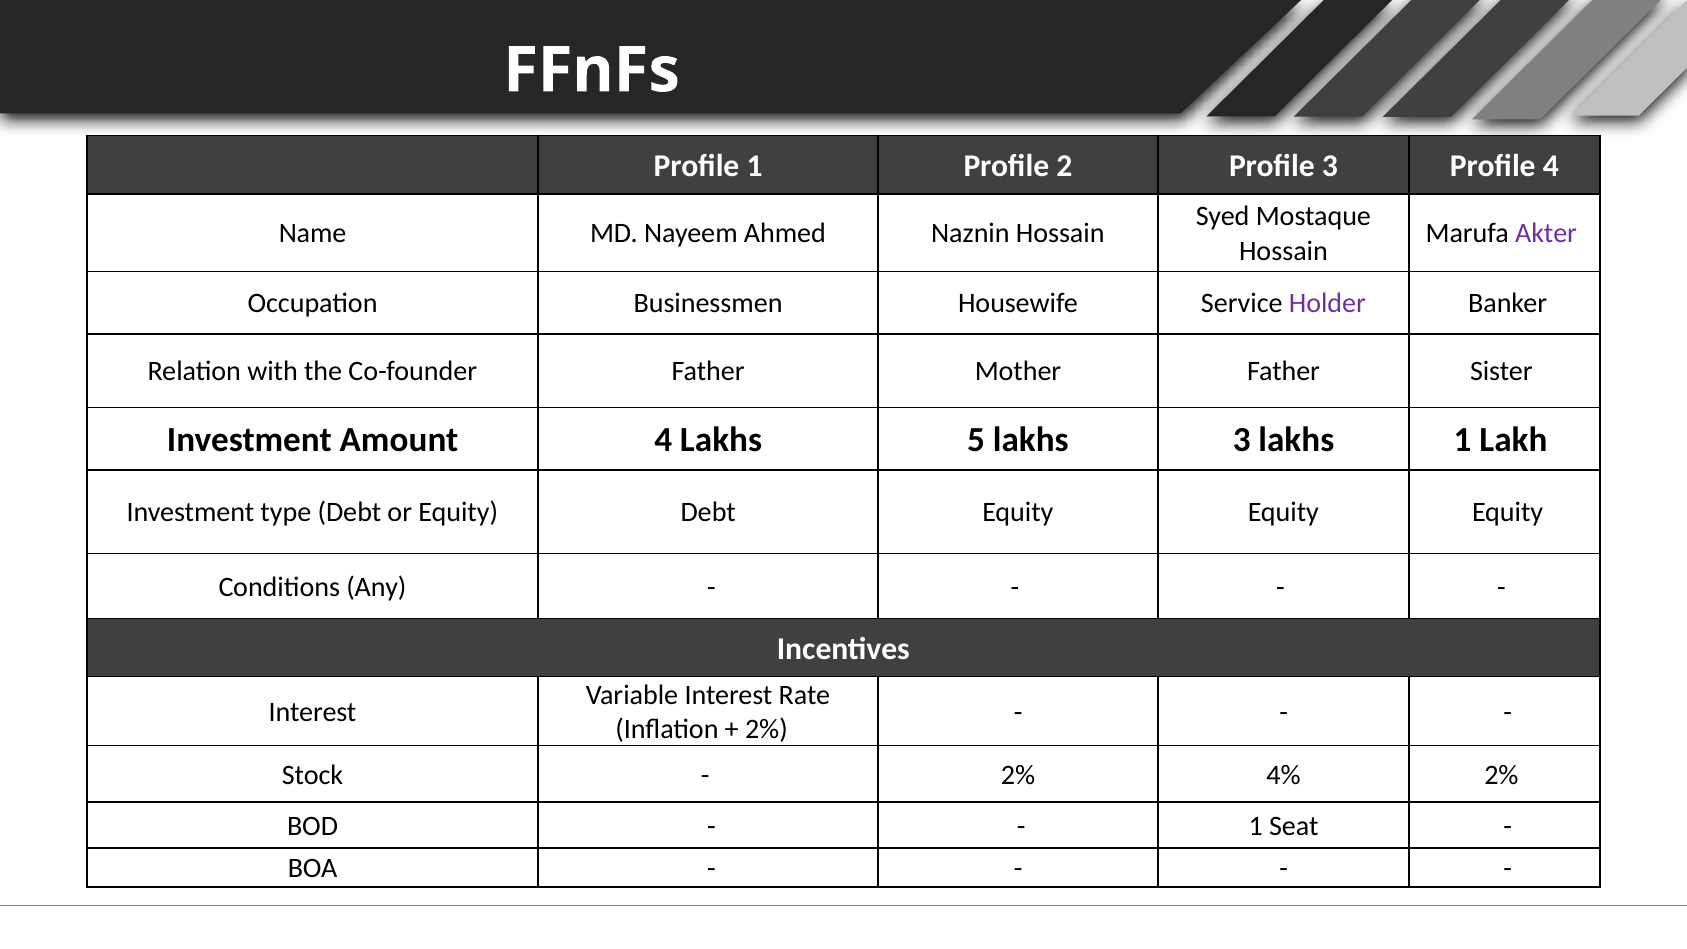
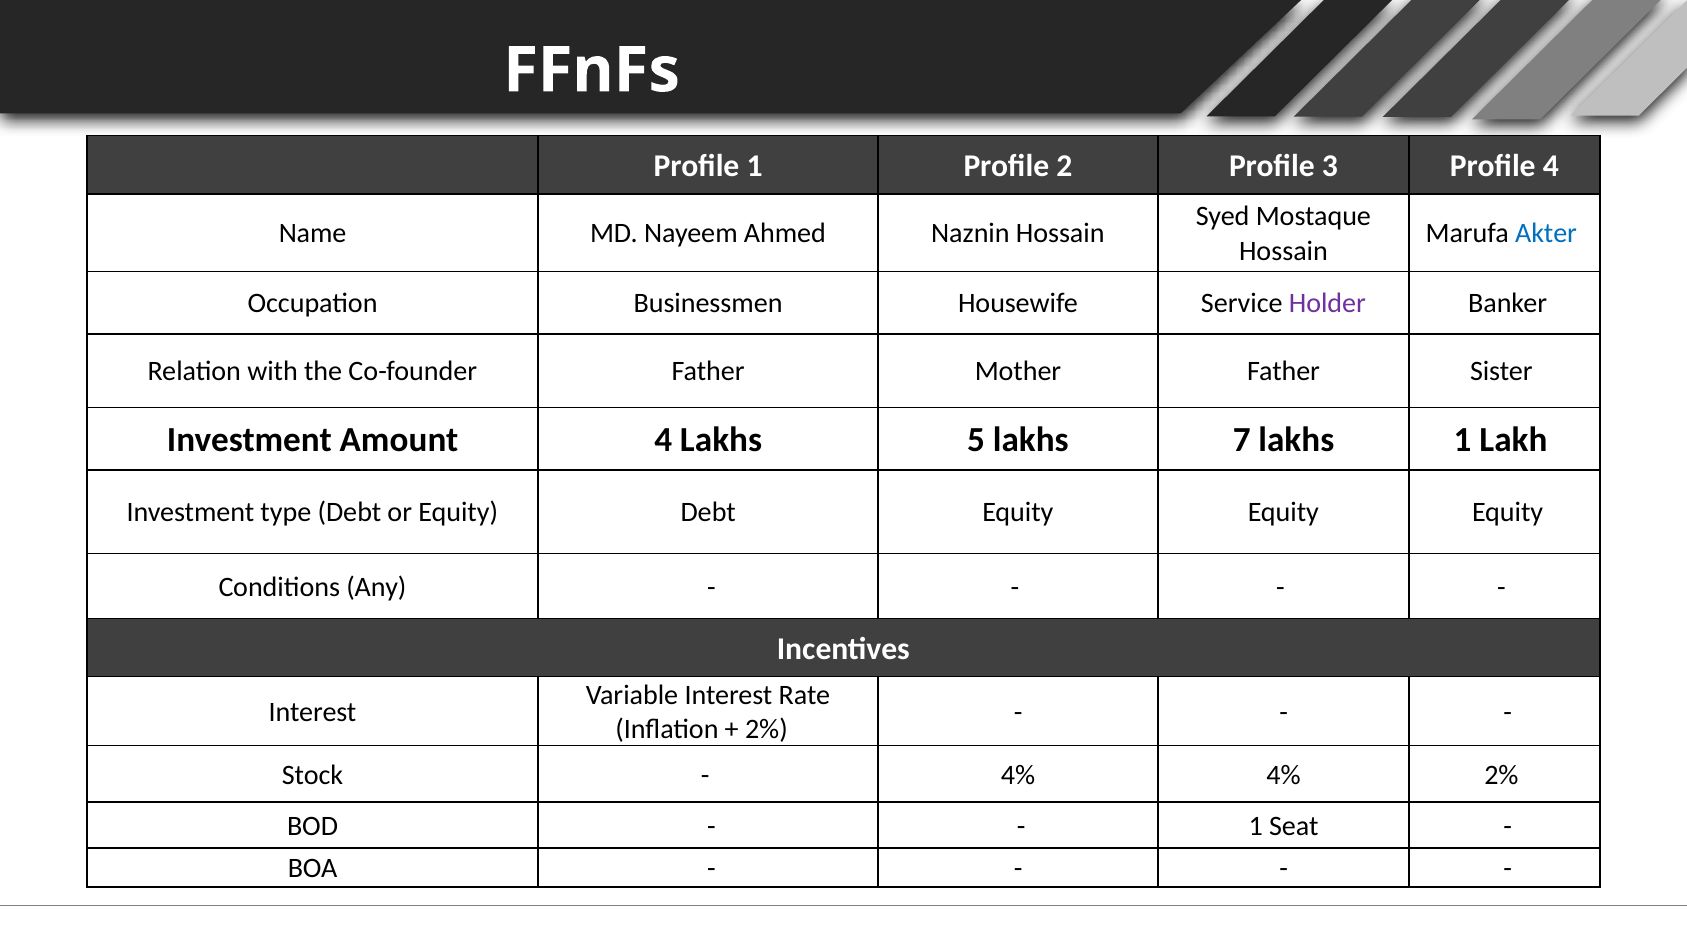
Akter colour: purple -> blue
lakhs 3: 3 -> 7
2% at (1018, 775): 2% -> 4%
